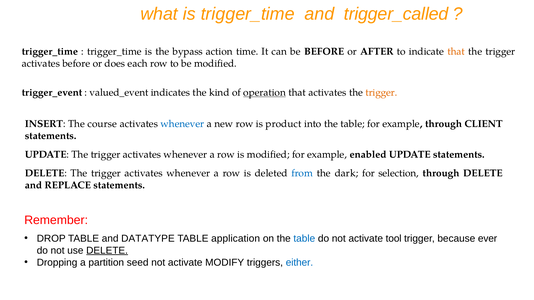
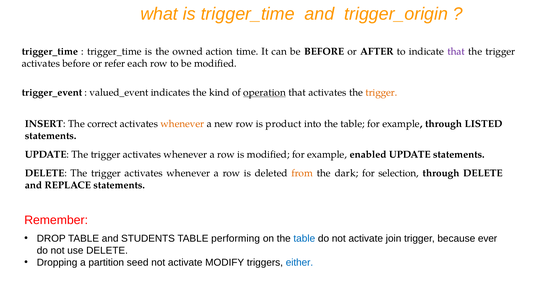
trigger_called: trigger_called -> trigger_origin
bypass: bypass -> owned
that at (456, 52) colour: orange -> purple
does: does -> refer
course: course -> correct
whenever at (182, 124) colour: blue -> orange
CLIENT: CLIENT -> LISTED
from colour: blue -> orange
DATATYPE: DATATYPE -> STUDENTS
application: application -> performing
tool: tool -> join
DELETE at (107, 251) underline: present -> none
